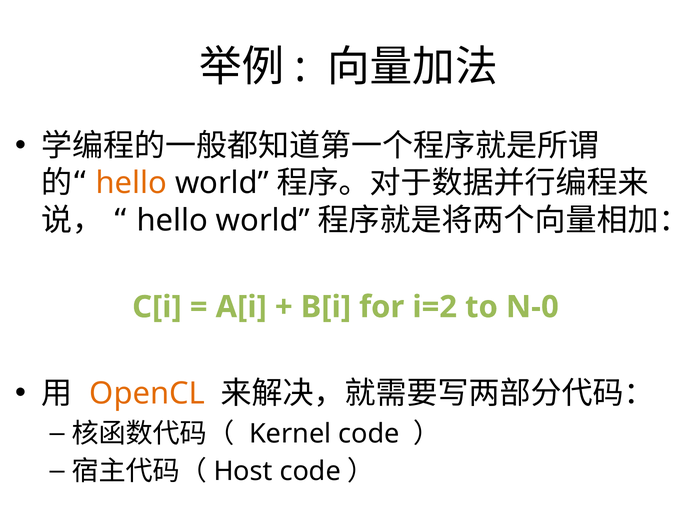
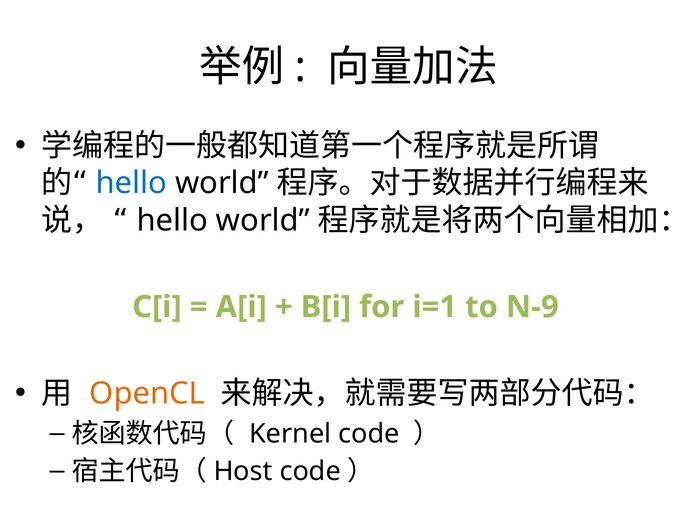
hello at (131, 183) colour: orange -> blue
i=2: i=2 -> i=1
N-0: N-0 -> N-9
